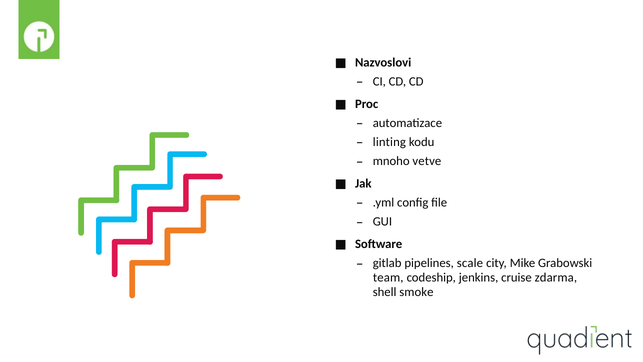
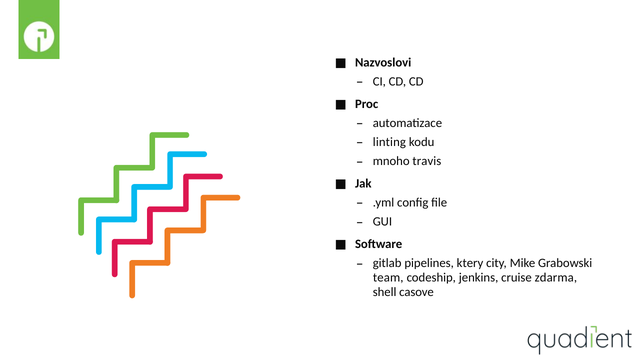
vetve: vetve -> travis
scale: scale -> ktery
smoke: smoke -> casove
